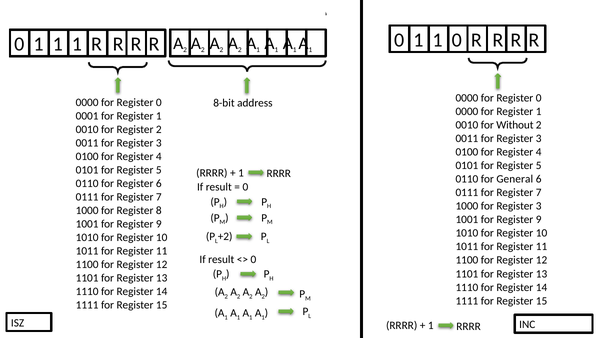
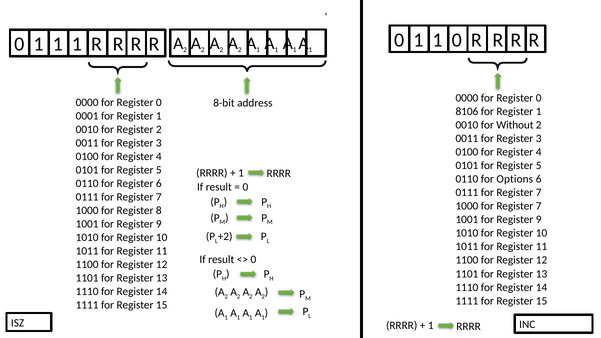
0000 at (467, 112): 0000 -> 8106
General: General -> Options
1000 for Register 3: 3 -> 7
